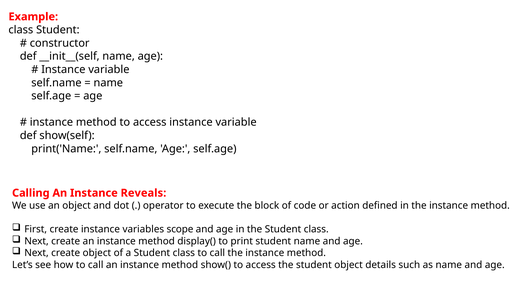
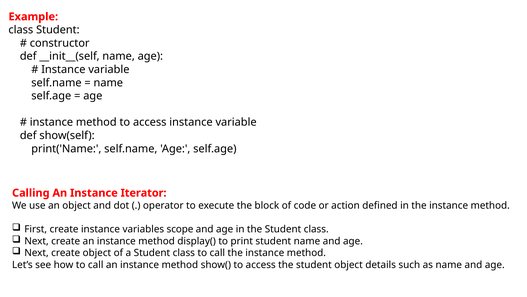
Reveals: Reveals -> Iterator
